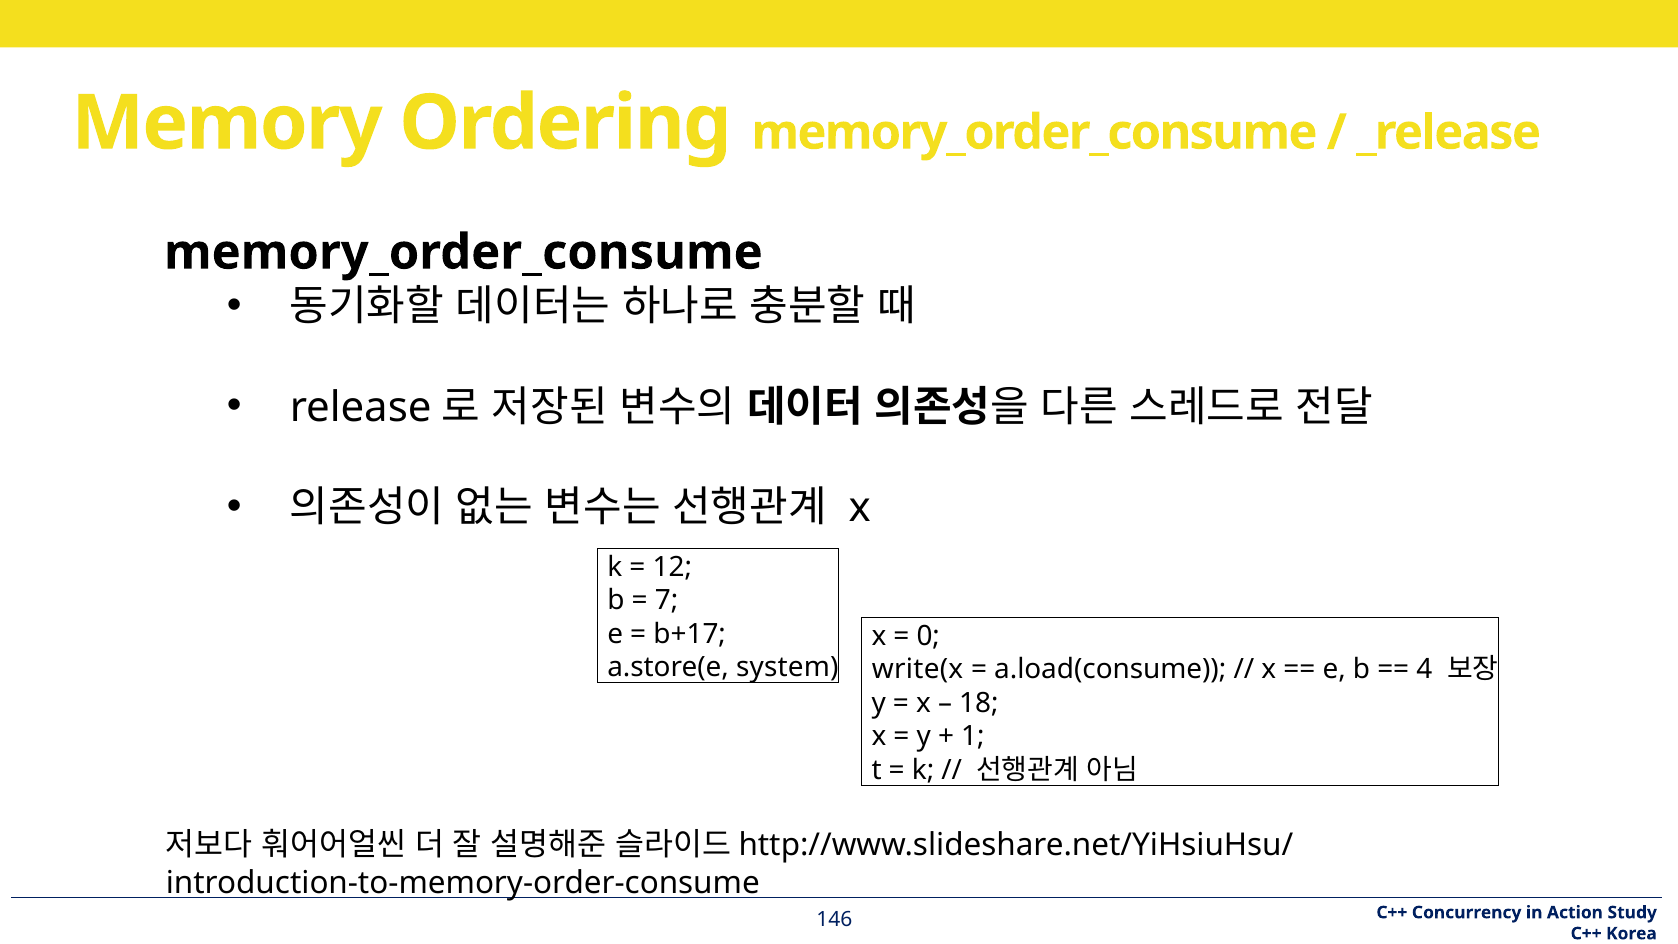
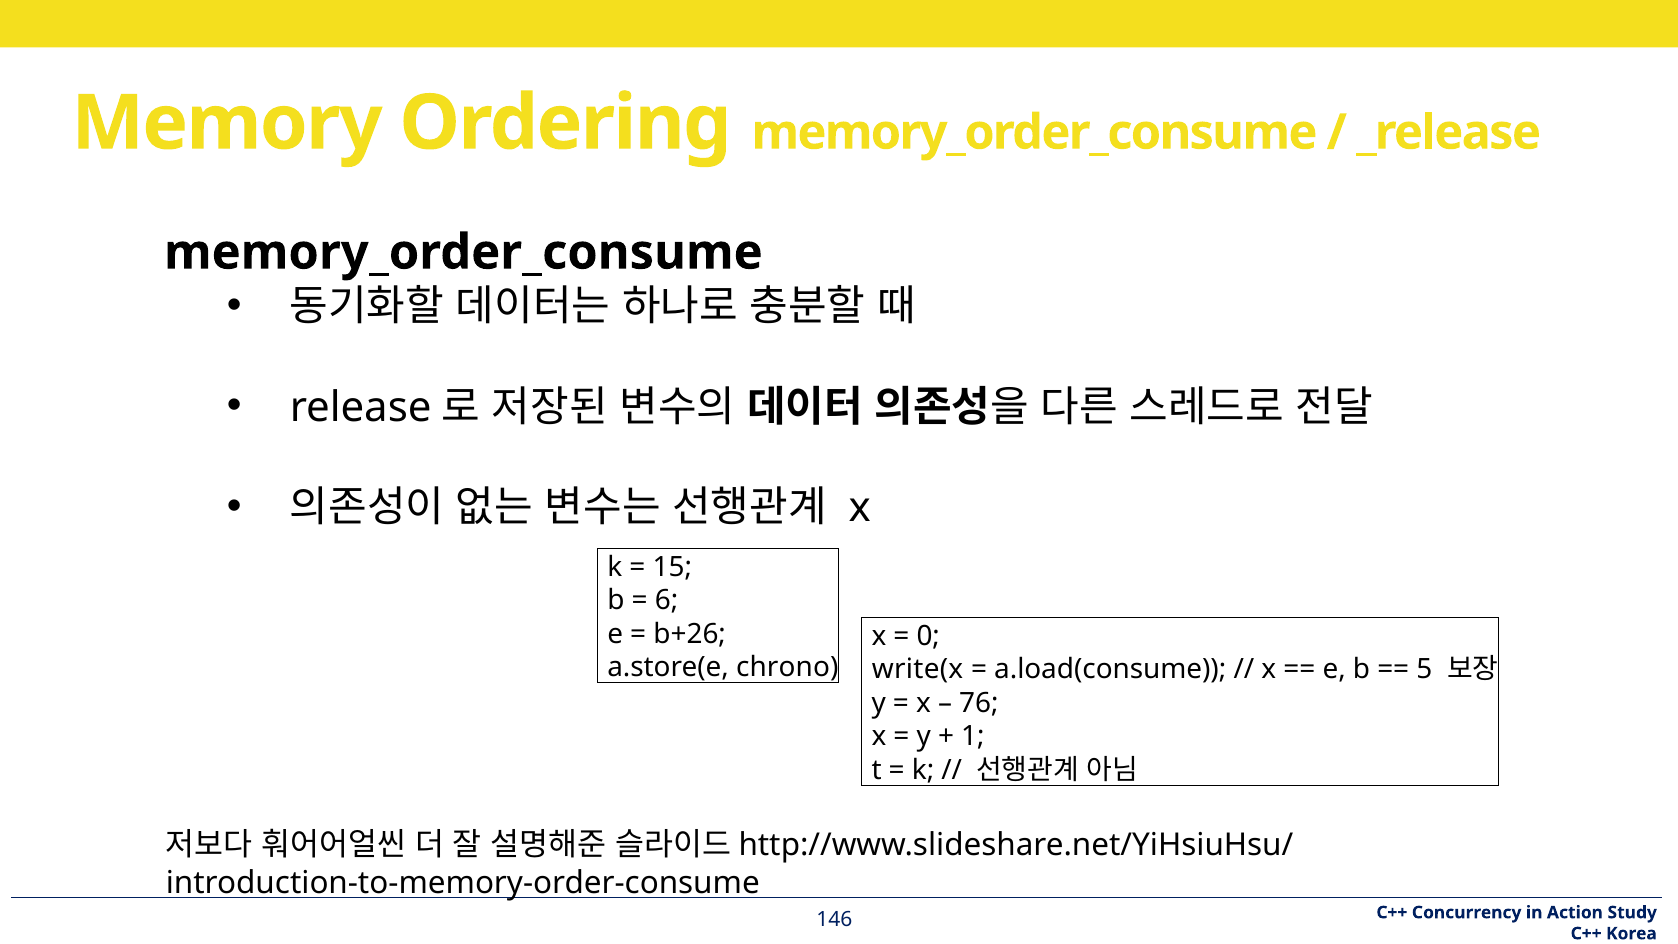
12: 12 -> 15
7: 7 -> 6
b+17: b+17 -> b+26
system: system -> chrono
4: 4 -> 5
18: 18 -> 76
